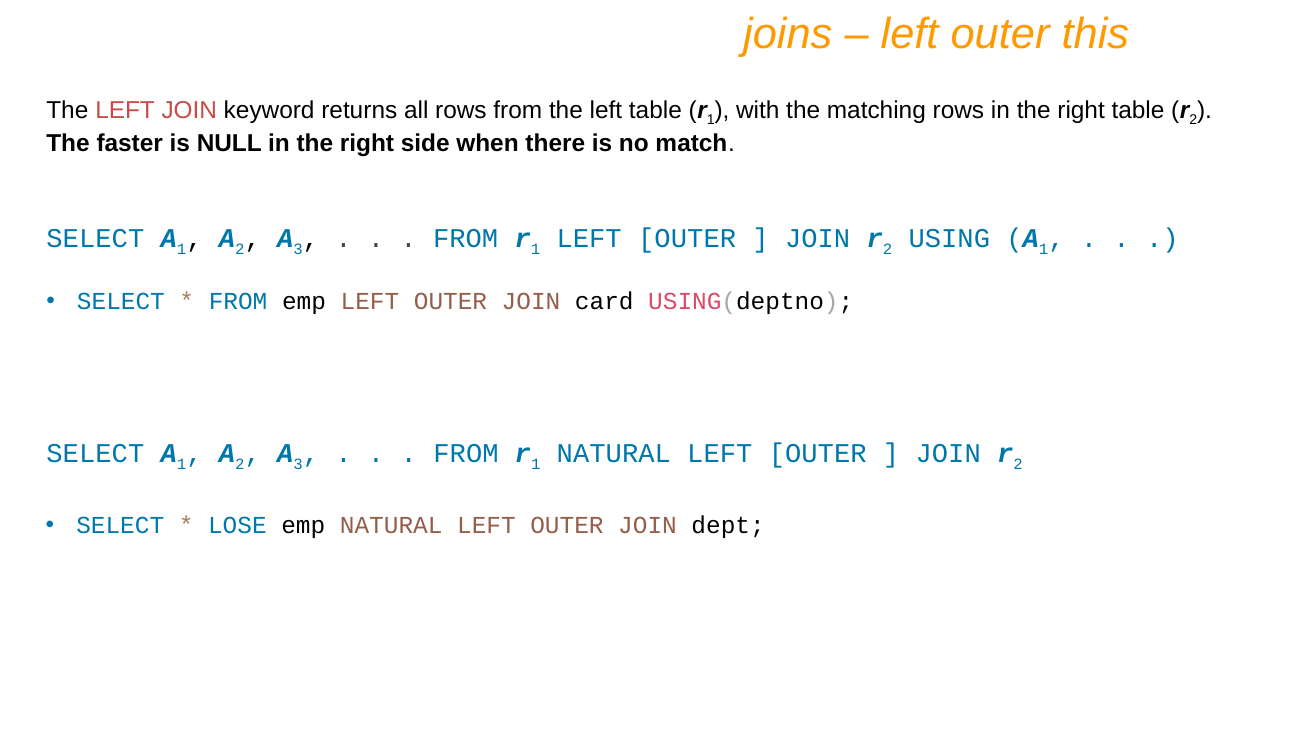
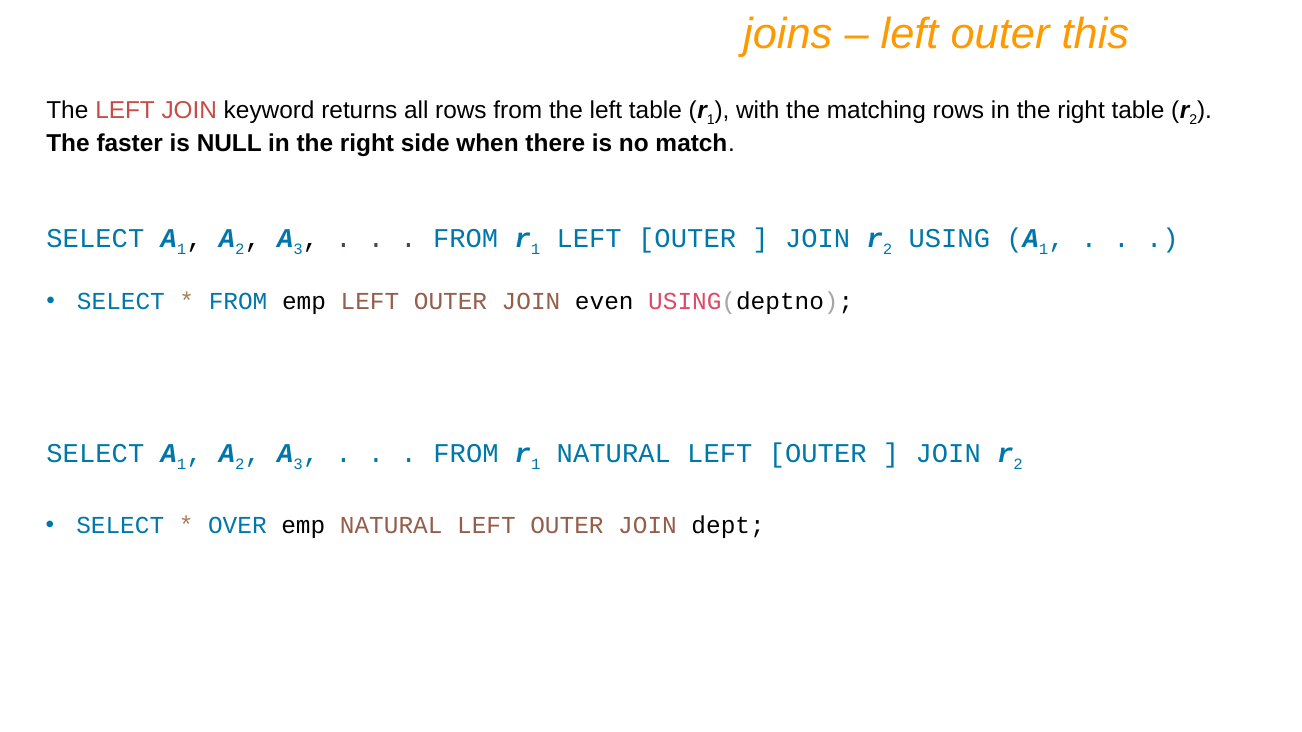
card: card -> even
LOSE: LOSE -> OVER
